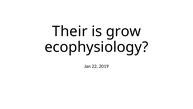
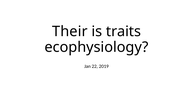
grow: grow -> traits
